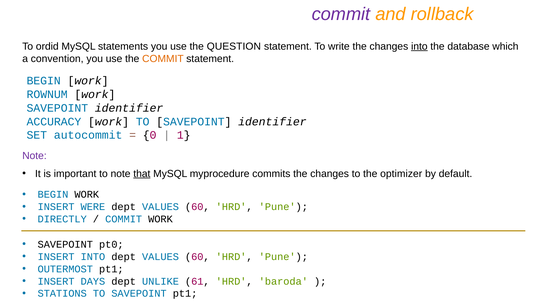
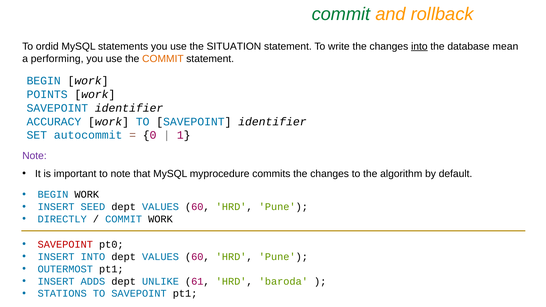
commit at (341, 14) colour: purple -> green
QUESTION: QUESTION -> SITUATION
which: which -> mean
convention: convention -> performing
ROWNUM: ROWNUM -> POINTS
that underline: present -> none
optimizer: optimizer -> algorithm
WERE: WERE -> SEED
SAVEPOINT at (65, 245) colour: black -> red
DAYS: DAYS -> ADDS
